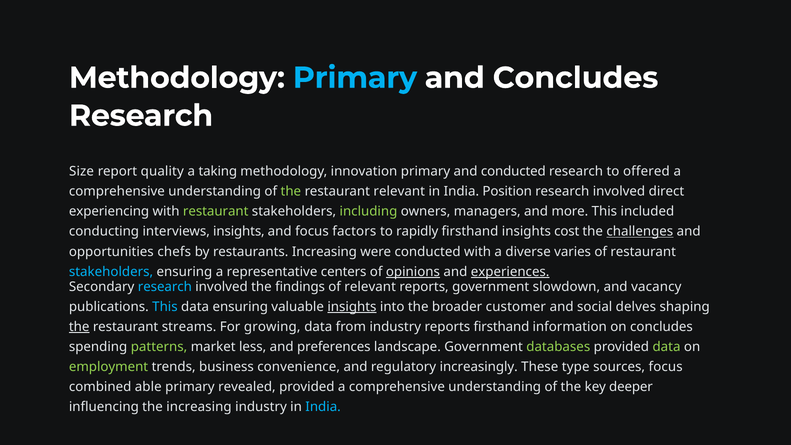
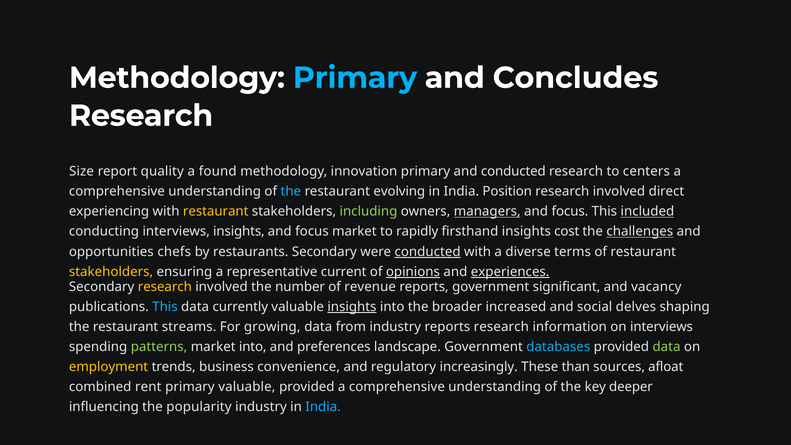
taking: taking -> found
offered: offered -> centers
the at (291, 192) colour: light green -> light blue
restaurant relevant: relevant -> evolving
restaurant at (216, 212) colour: light green -> yellow
managers underline: none -> present
more at (570, 212): more -> focus
included underline: none -> present
focus factors: factors -> market
restaurants Increasing: Increasing -> Secondary
conducted at (428, 252) underline: none -> present
varies: varies -> terms
stakeholders at (111, 272) colour: light blue -> yellow
centers: centers -> current
research at (165, 287) colour: light blue -> yellow
findings: findings -> number
of relevant: relevant -> revenue
slowdown: slowdown -> significant
data ensuring: ensuring -> currently
customer: customer -> increased
the at (79, 327) underline: present -> none
reports firsthand: firsthand -> research
on concludes: concludes -> interviews
market less: less -> into
databases colour: light green -> light blue
employment colour: light green -> yellow
type: type -> than
sources focus: focus -> afloat
able: able -> rent
primary revealed: revealed -> valuable
the increasing: increasing -> popularity
